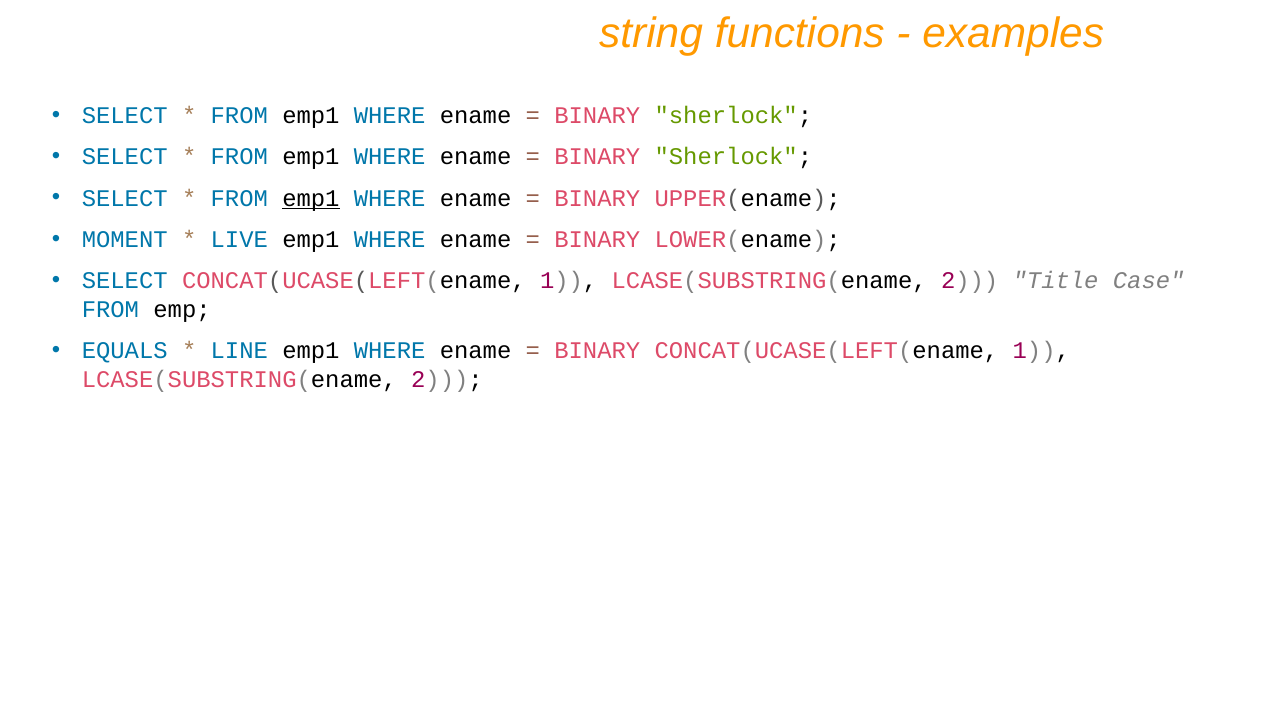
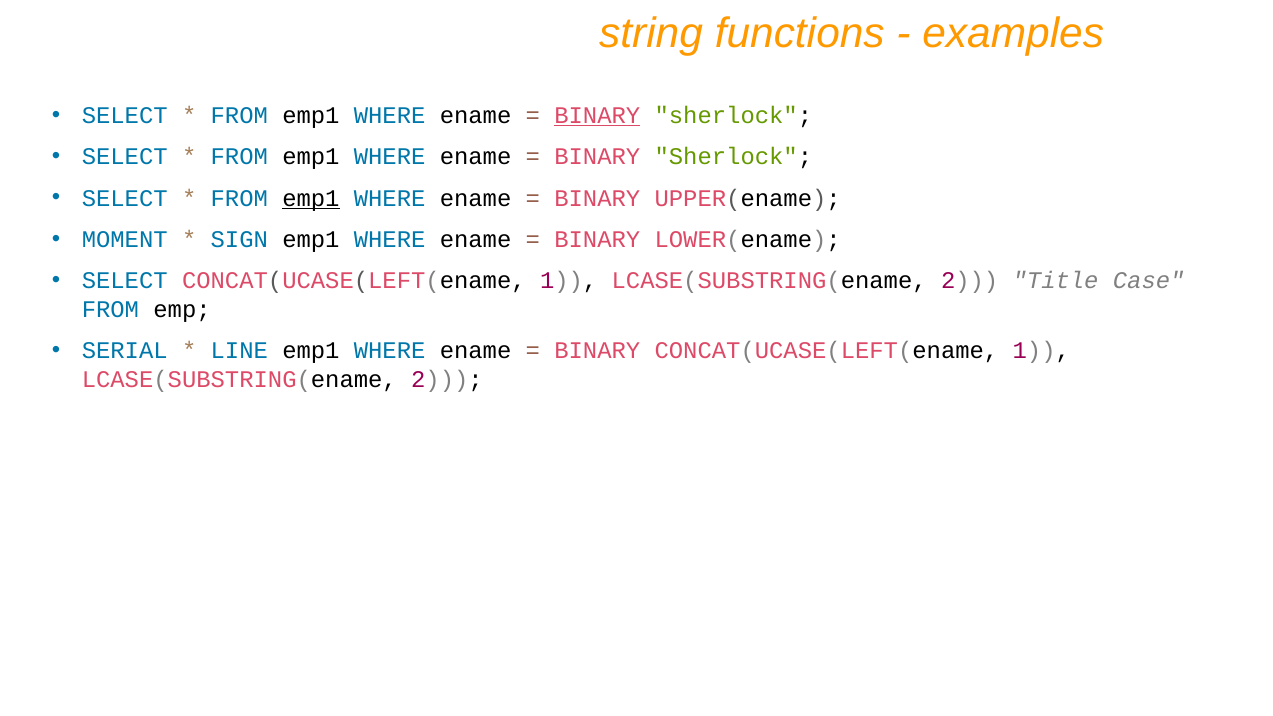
BINARY at (597, 116) underline: none -> present
LIVE: LIVE -> SIGN
EQUALS: EQUALS -> SERIAL
